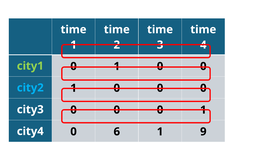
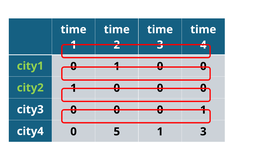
city2 colour: light blue -> light green
6: 6 -> 5
1 9: 9 -> 3
